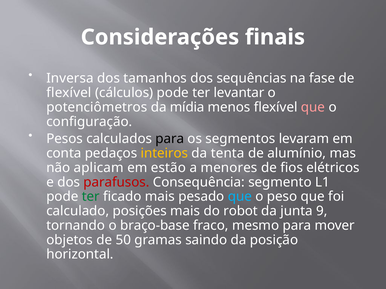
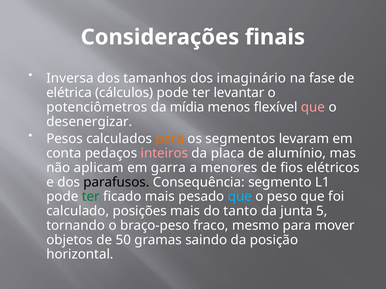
sequências: sequências -> imaginário
flexível at (69, 93): flexível -> elétrica
configuração: configuração -> desenergizar
para at (170, 139) colour: black -> orange
inteiros colour: yellow -> pink
tenta: tenta -> placa
estão: estão -> garra
parafusos colour: red -> black
robot: robot -> tanto
9: 9 -> 5
braço-base: braço-base -> braço-peso
